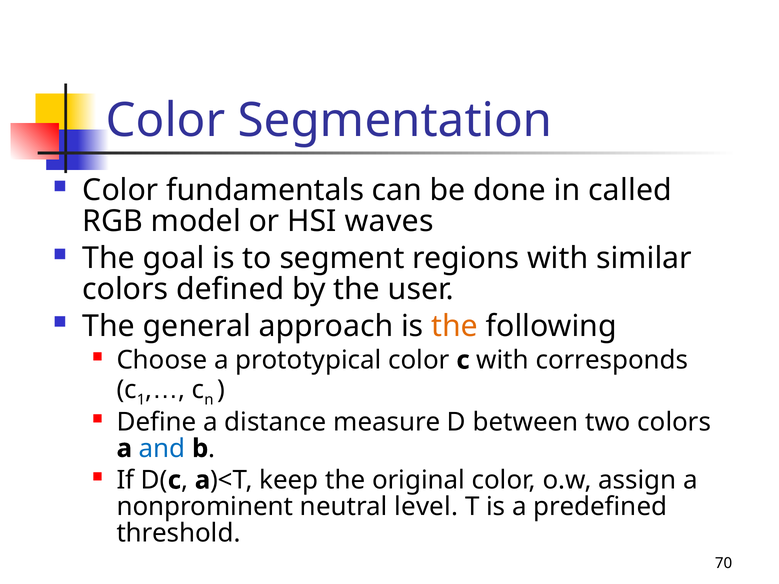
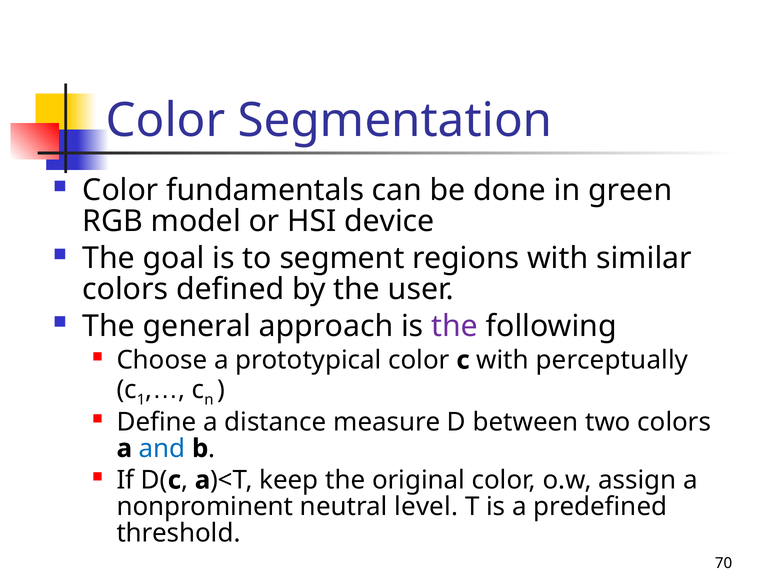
called: called -> green
waves: waves -> device
the at (455, 326) colour: orange -> purple
corresponds: corresponds -> perceptually
